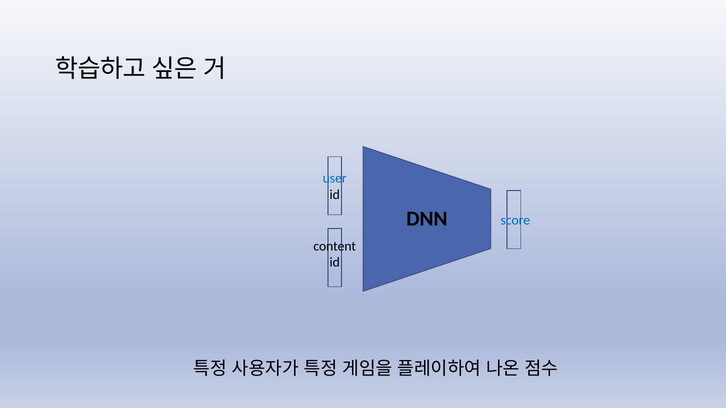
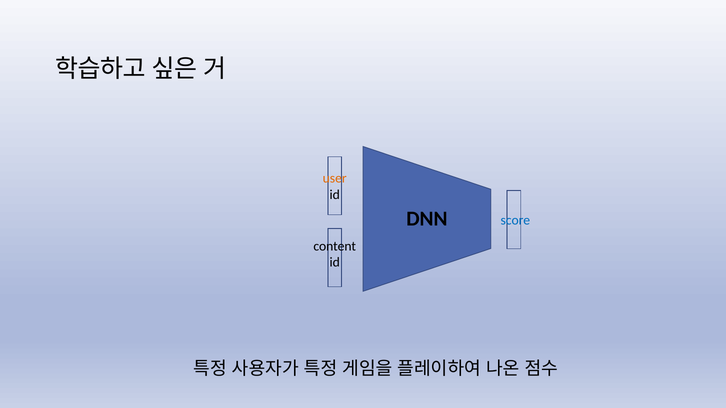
user colour: blue -> orange
